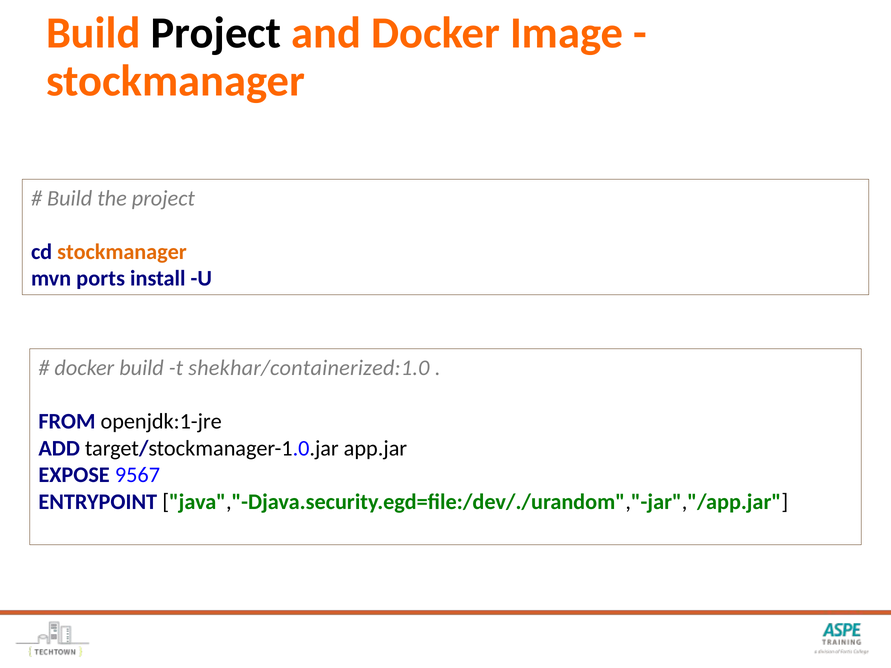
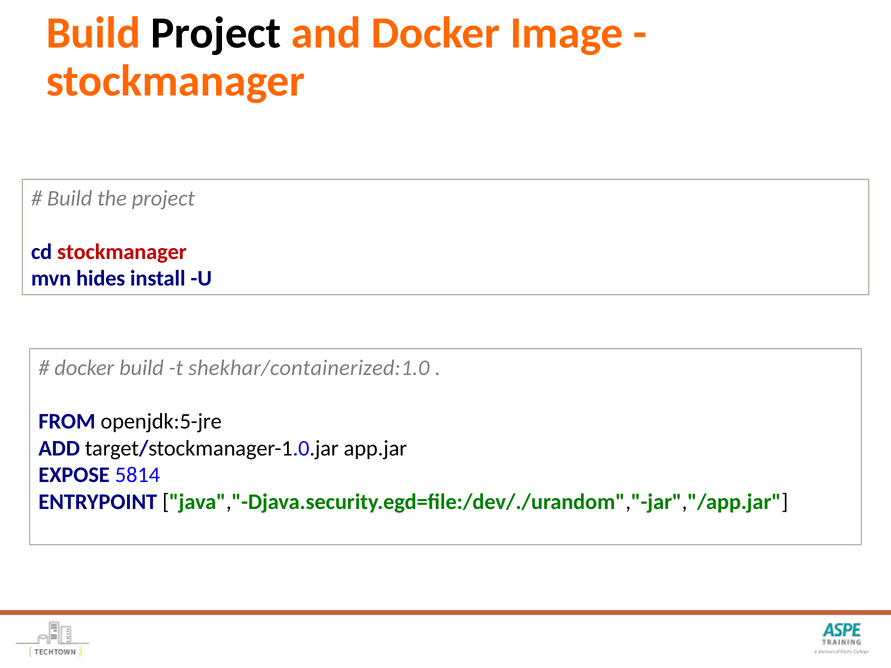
stockmanager at (122, 252) colour: orange -> red
ports: ports -> hides
openjdk:1-jre: openjdk:1-jre -> openjdk:5-jre
9567: 9567 -> 5814
